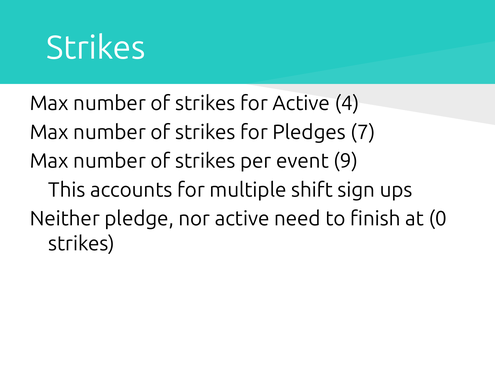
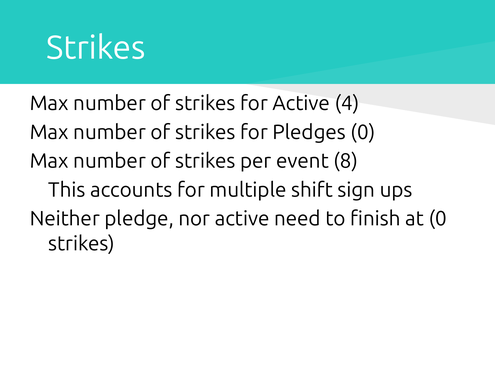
Pledges 7: 7 -> 0
9: 9 -> 8
